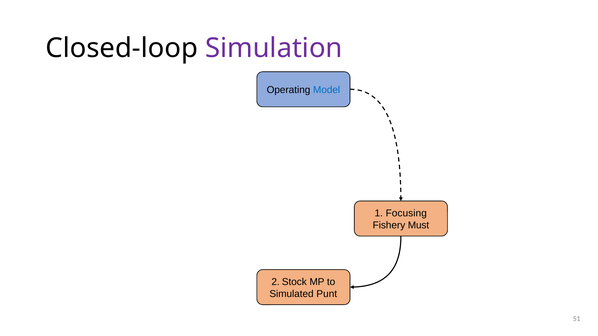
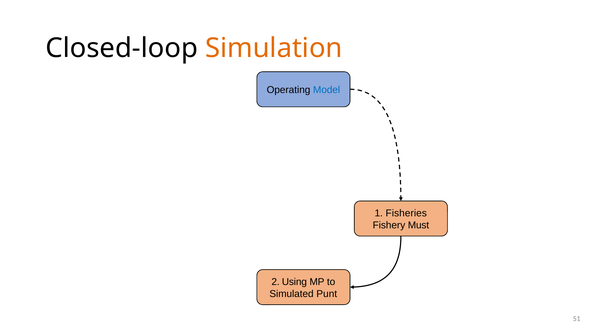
Simulation colour: purple -> orange
Focusing: Focusing -> Fisheries
Stock: Stock -> Using
